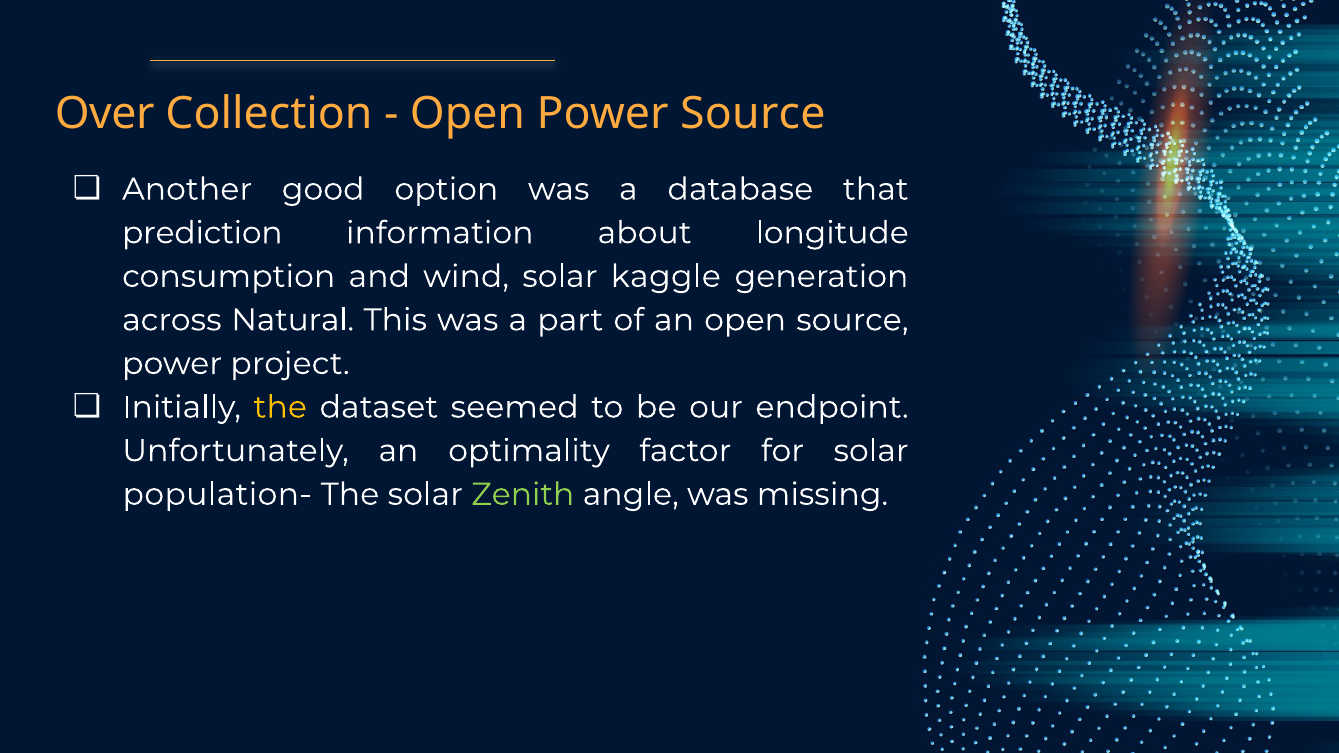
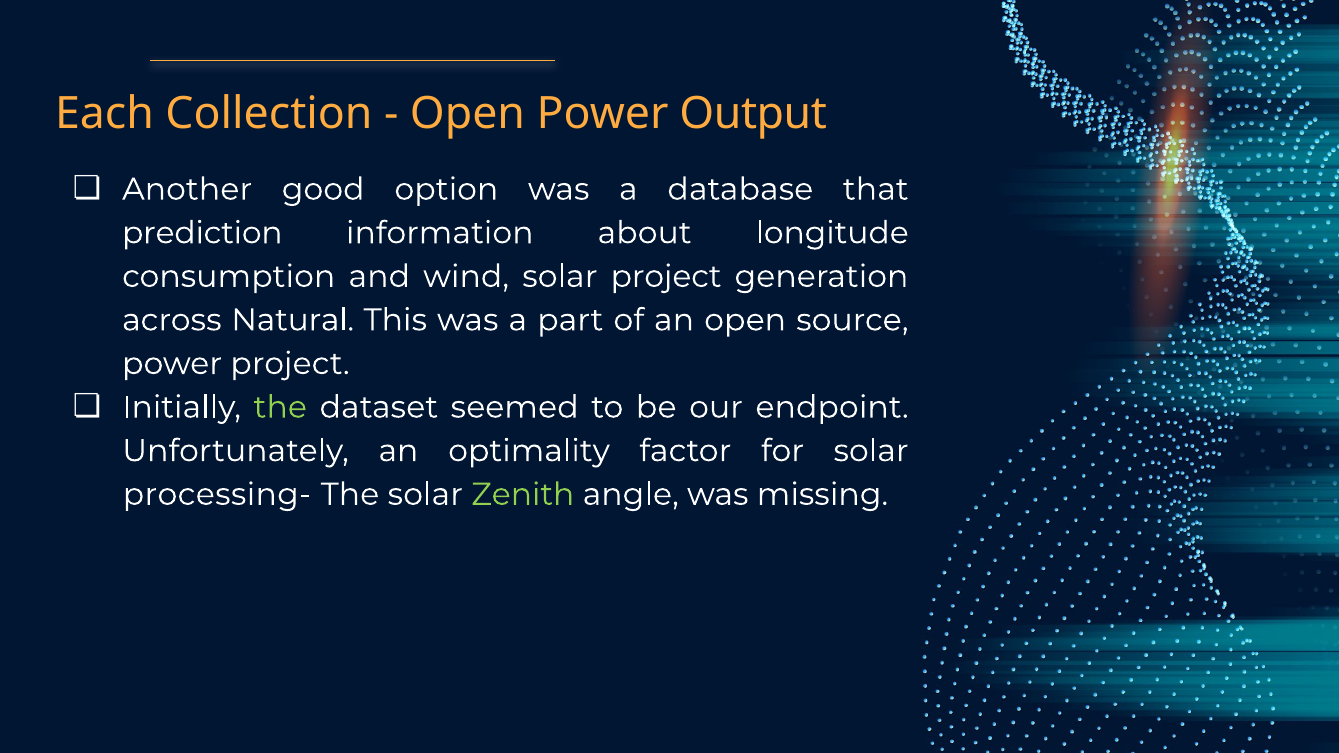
Over: Over -> Each
Power Source: Source -> Output
solar kaggle: kaggle -> project
the at (280, 407) colour: yellow -> light green
population-: population- -> processing-
